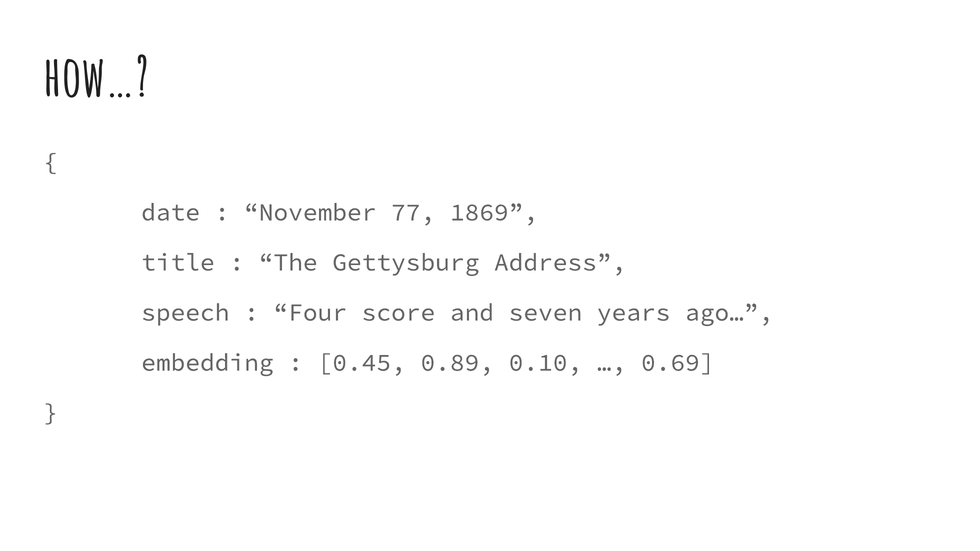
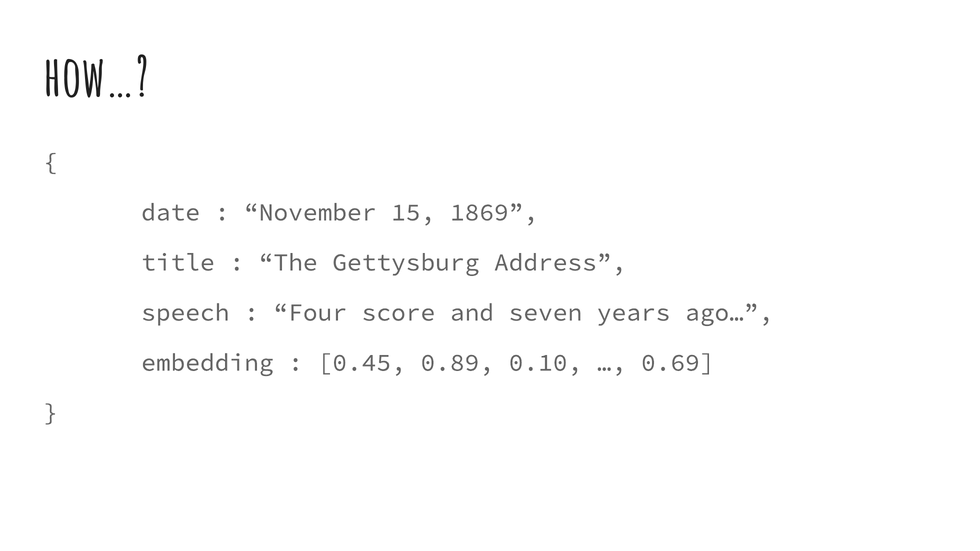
77: 77 -> 15
